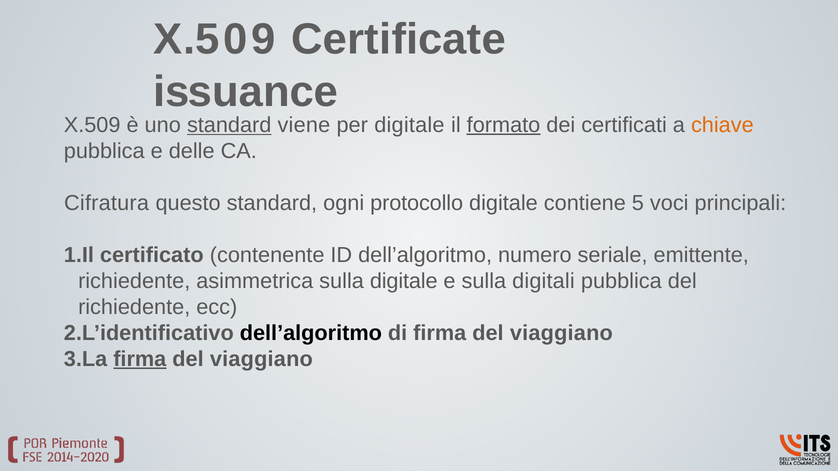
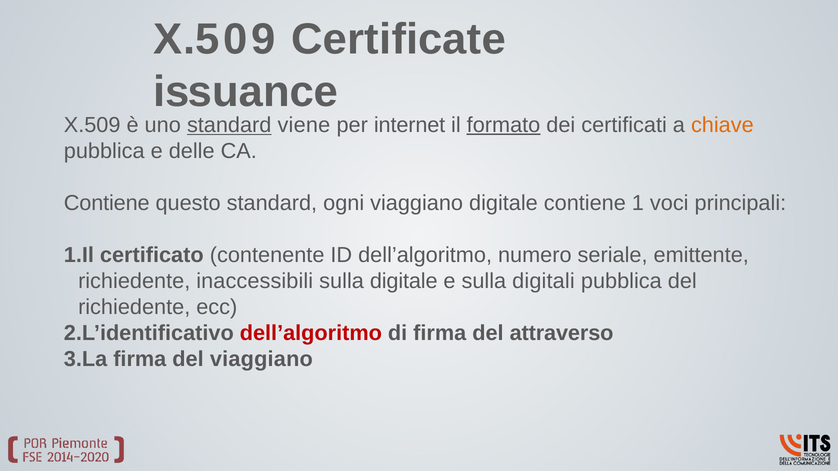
per digitale: digitale -> internet
Cifratura at (107, 203): Cifratura -> Contiene
ogni protocollo: protocollo -> viaggiano
5: 5 -> 1
asimmetrica: asimmetrica -> inaccessibili
dell’algoritmo at (311, 333) colour: black -> red
di firma del viaggiano: viaggiano -> attraverso
firma at (140, 359) underline: present -> none
